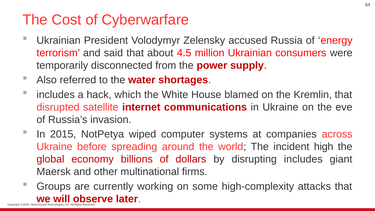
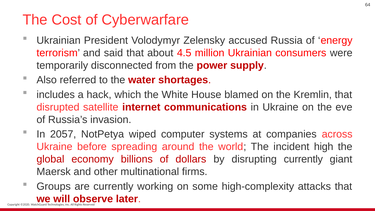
2015: 2015 -> 2057
disrupting includes: includes -> currently
